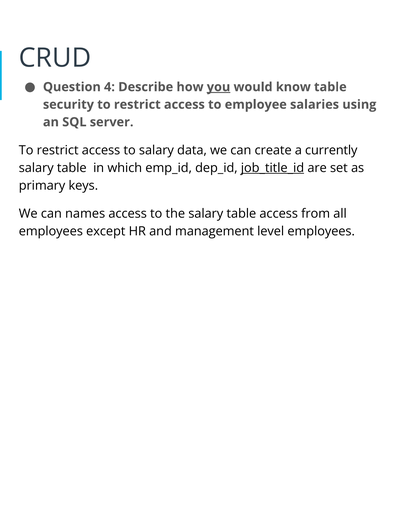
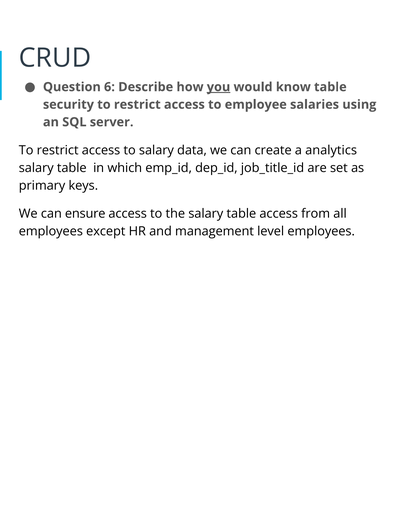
4: 4 -> 6
currently: currently -> analytics
job_title_id underline: present -> none
names: names -> ensure
